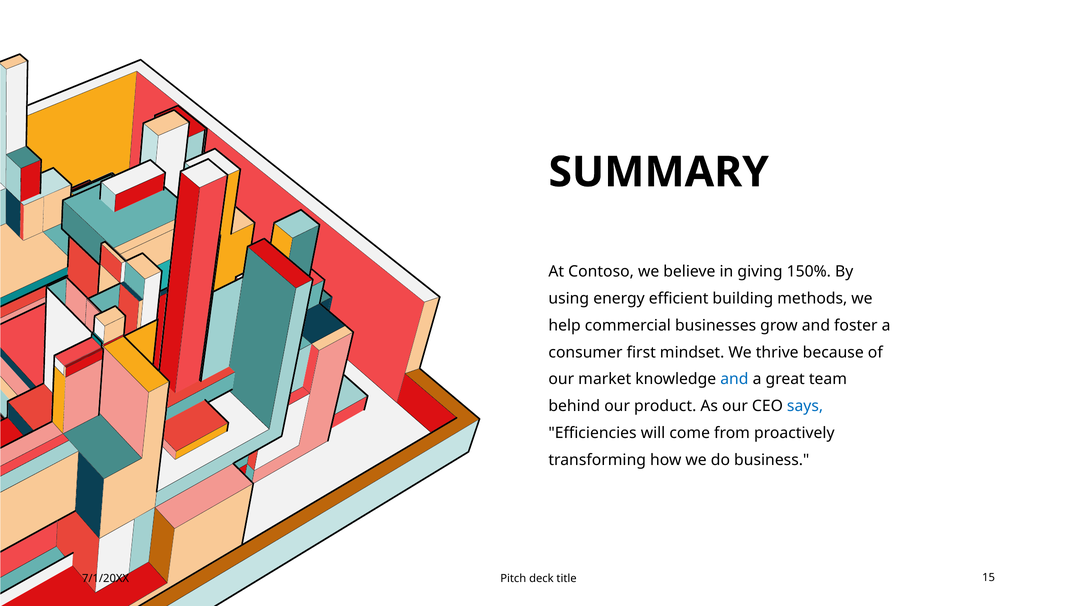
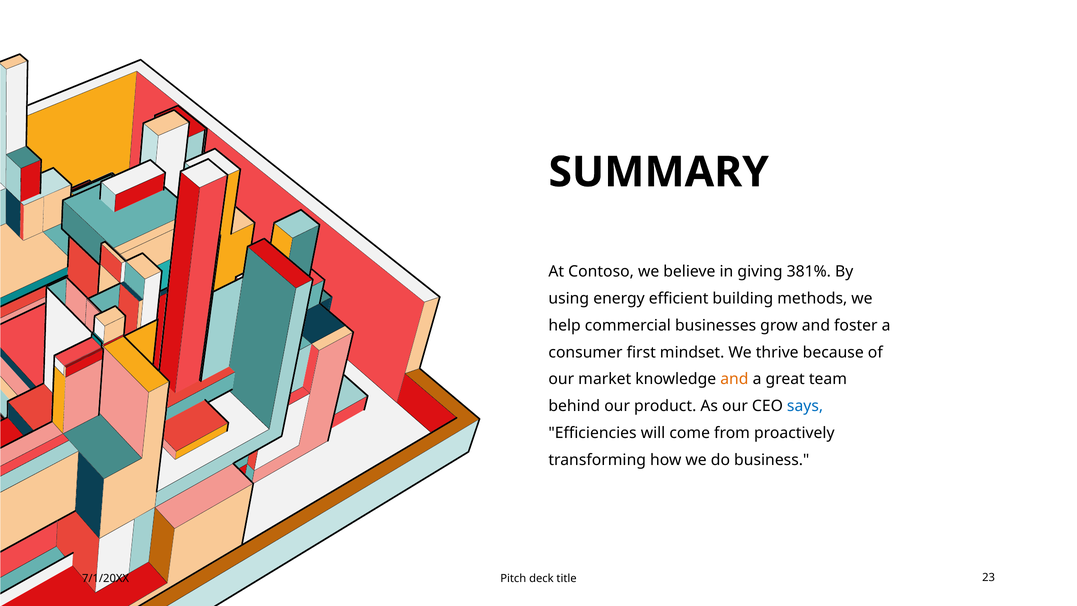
150%: 150% -> 381%
and at (734, 379) colour: blue -> orange
15: 15 -> 23
